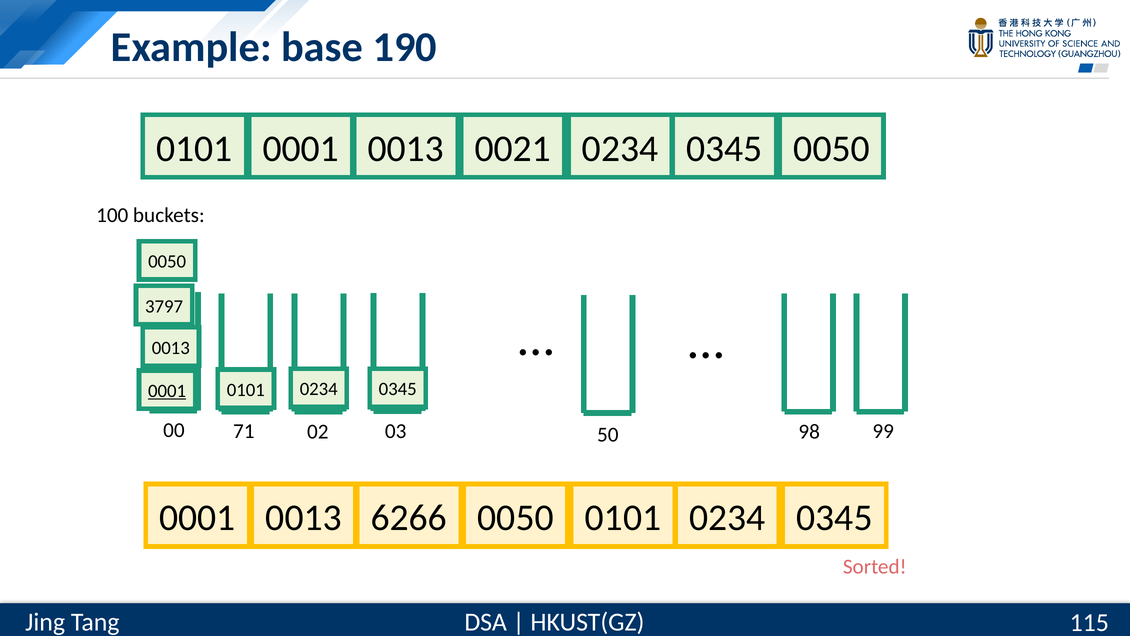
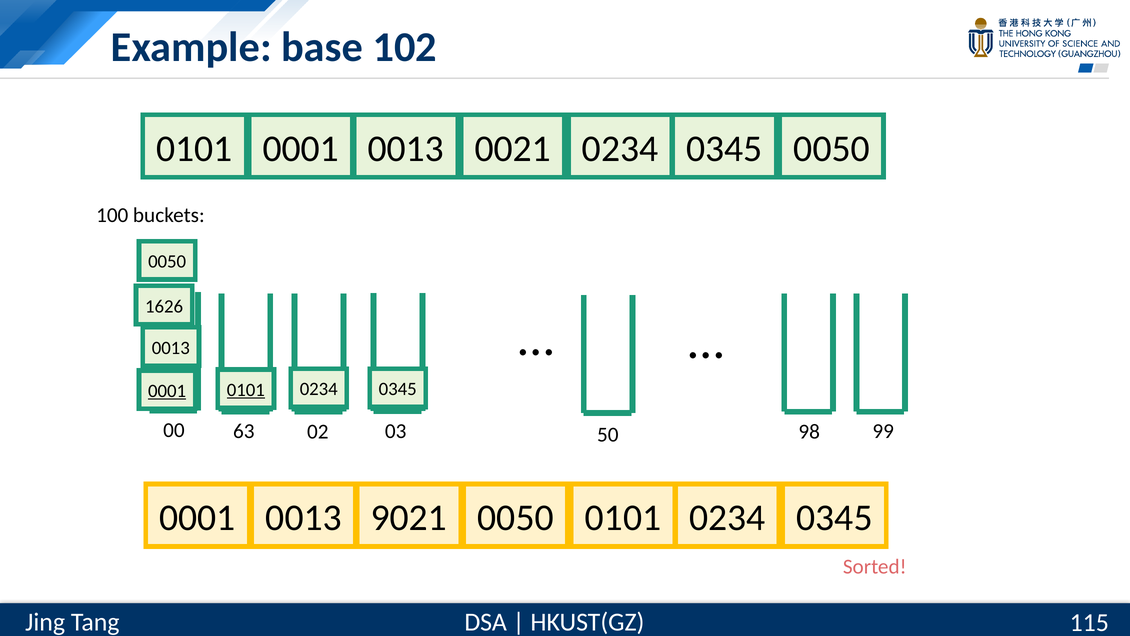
190: 190 -> 102
3797: 3797 -> 1626
0101 at (246, 390) underline: none -> present
71: 71 -> 63
6266: 6266 -> 9021
